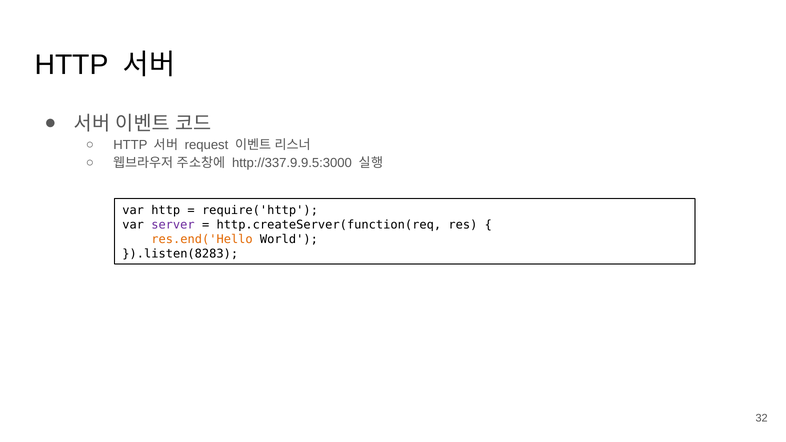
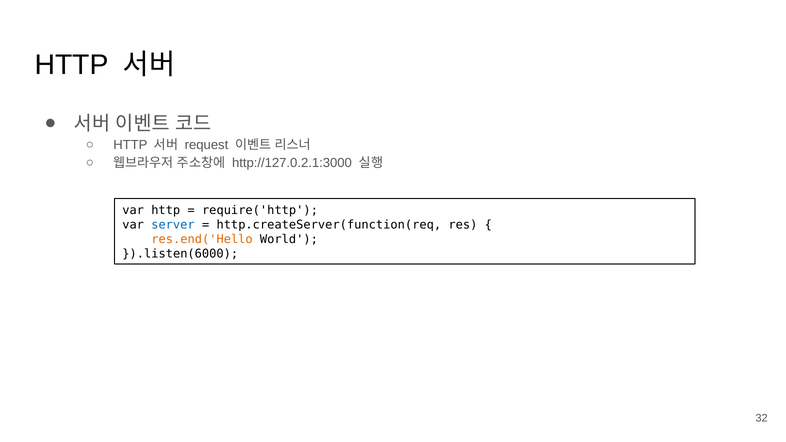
http://337.9.9.5:3000: http://337.9.9.5:3000 -> http://127.0.2.1:3000
server colour: purple -> blue
}).listen(8283: }).listen(8283 -> }).listen(6000
